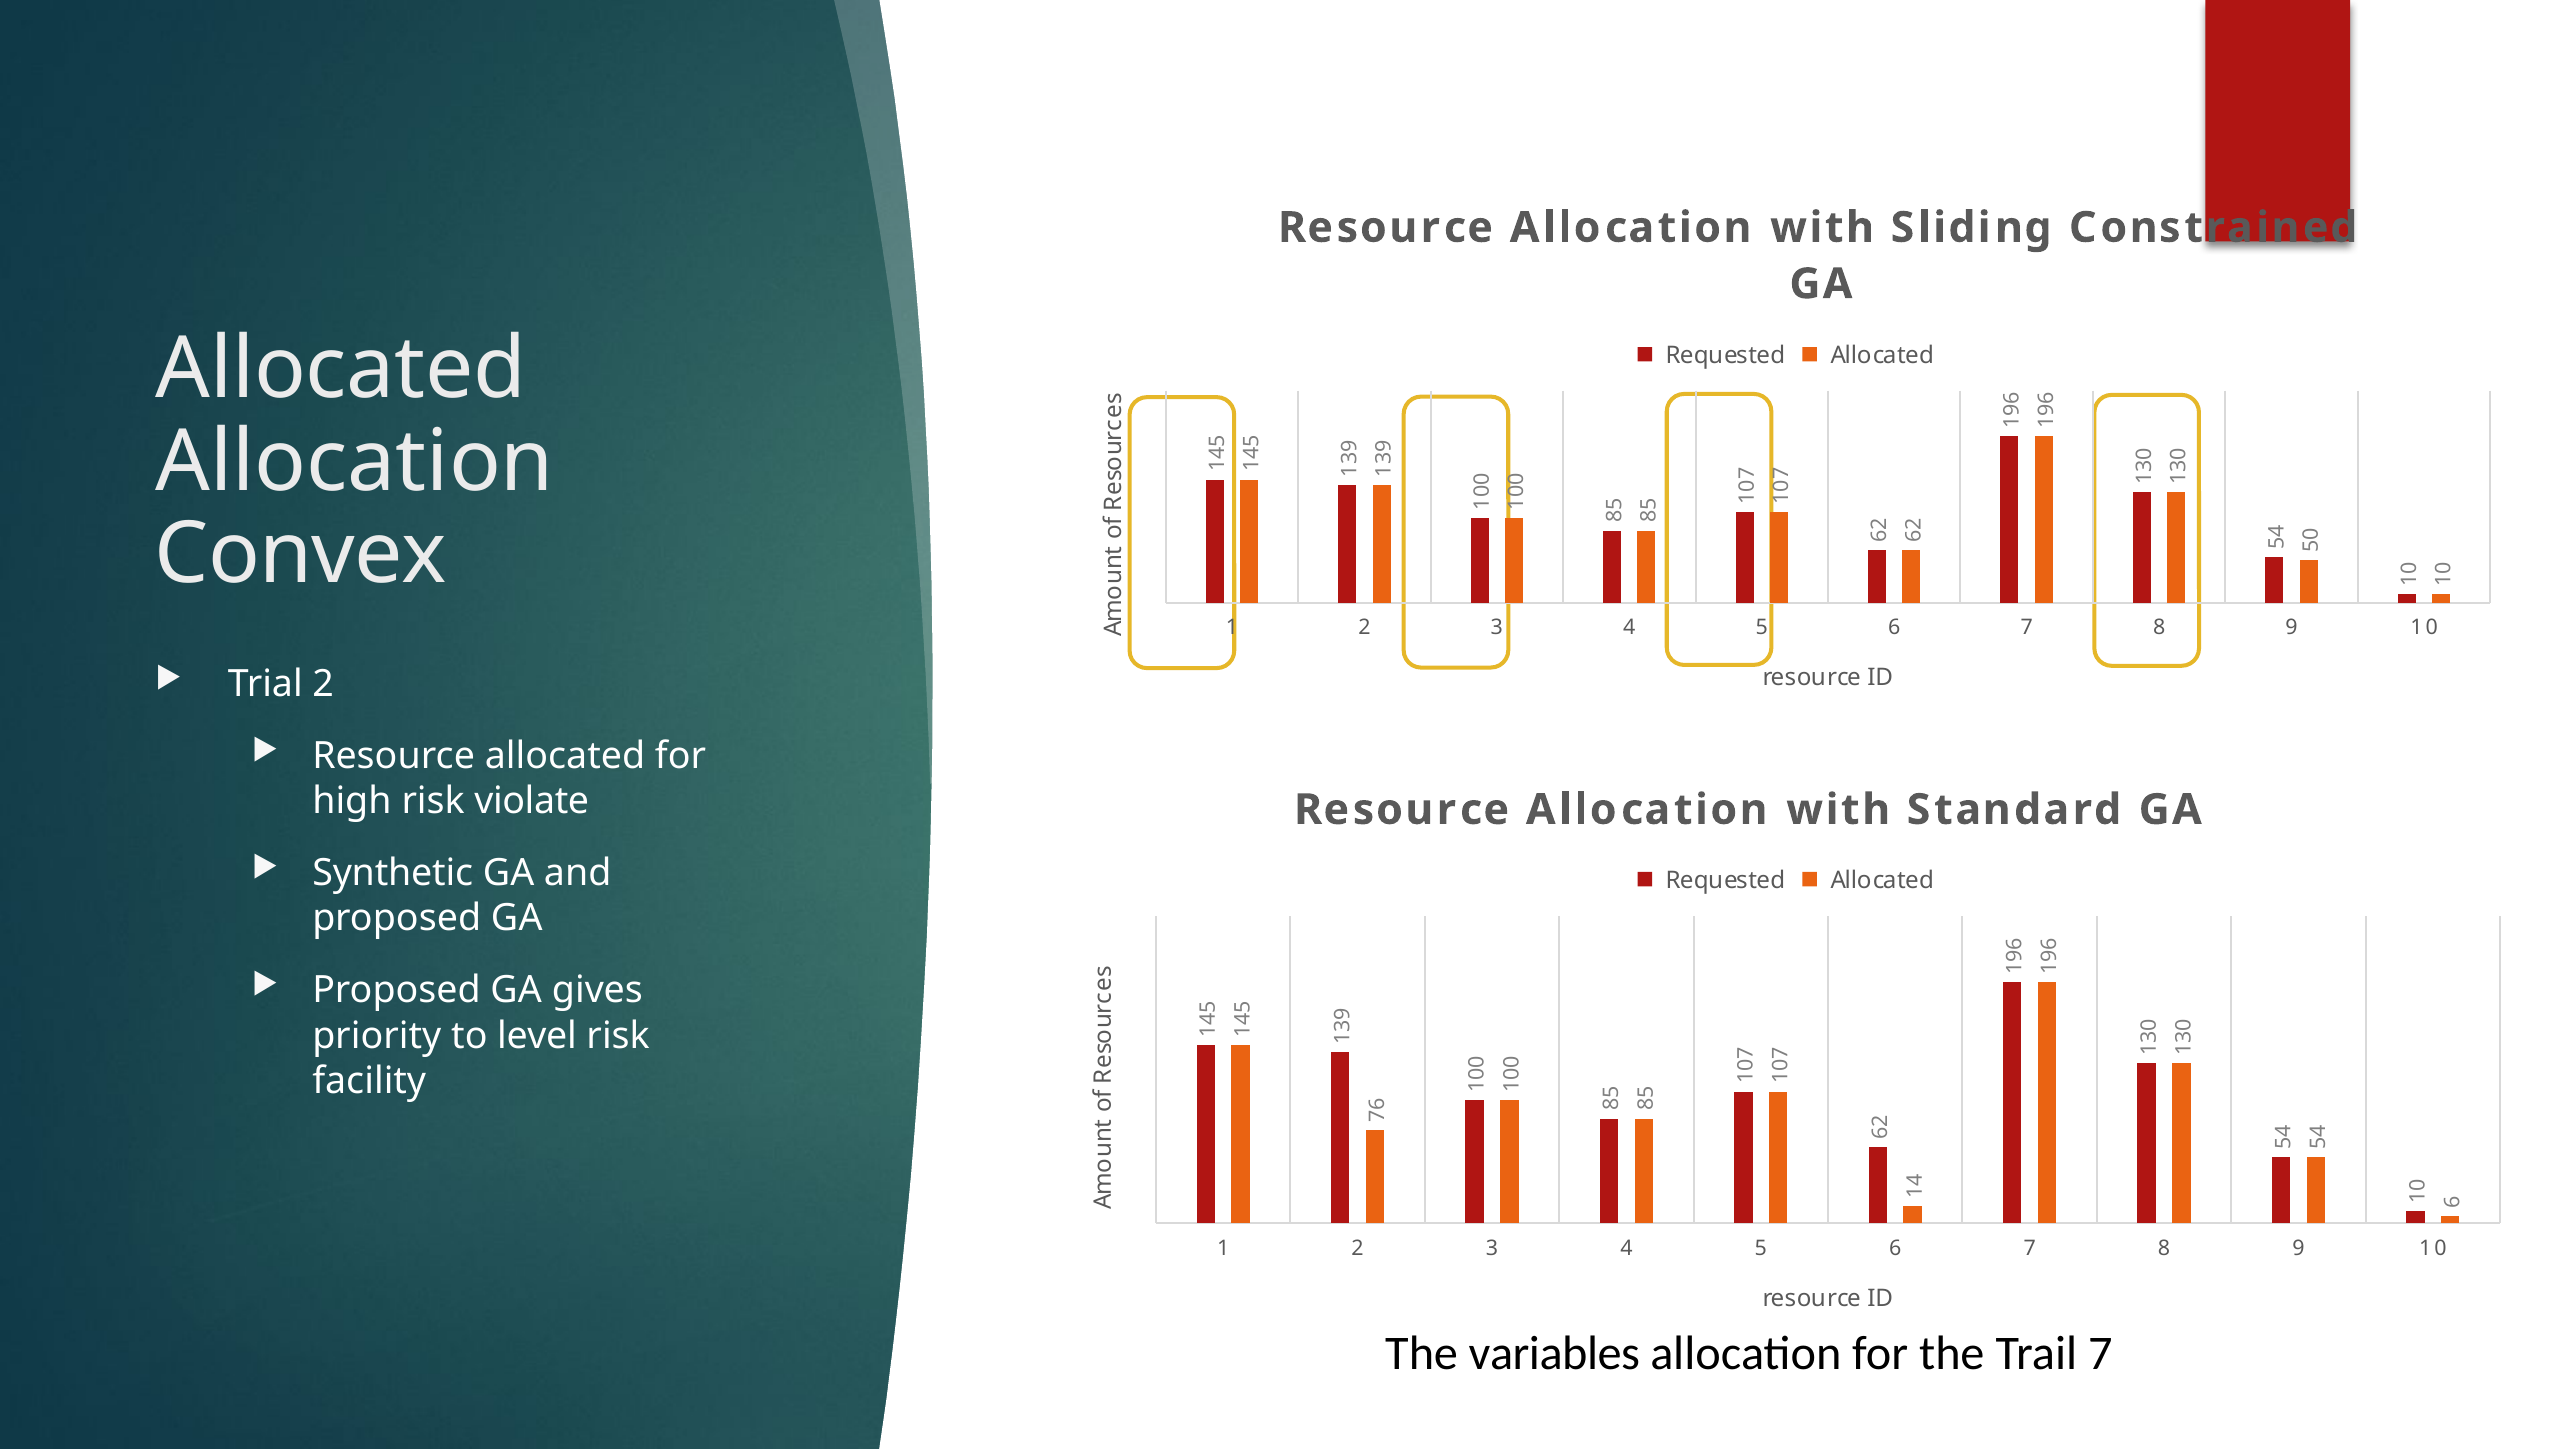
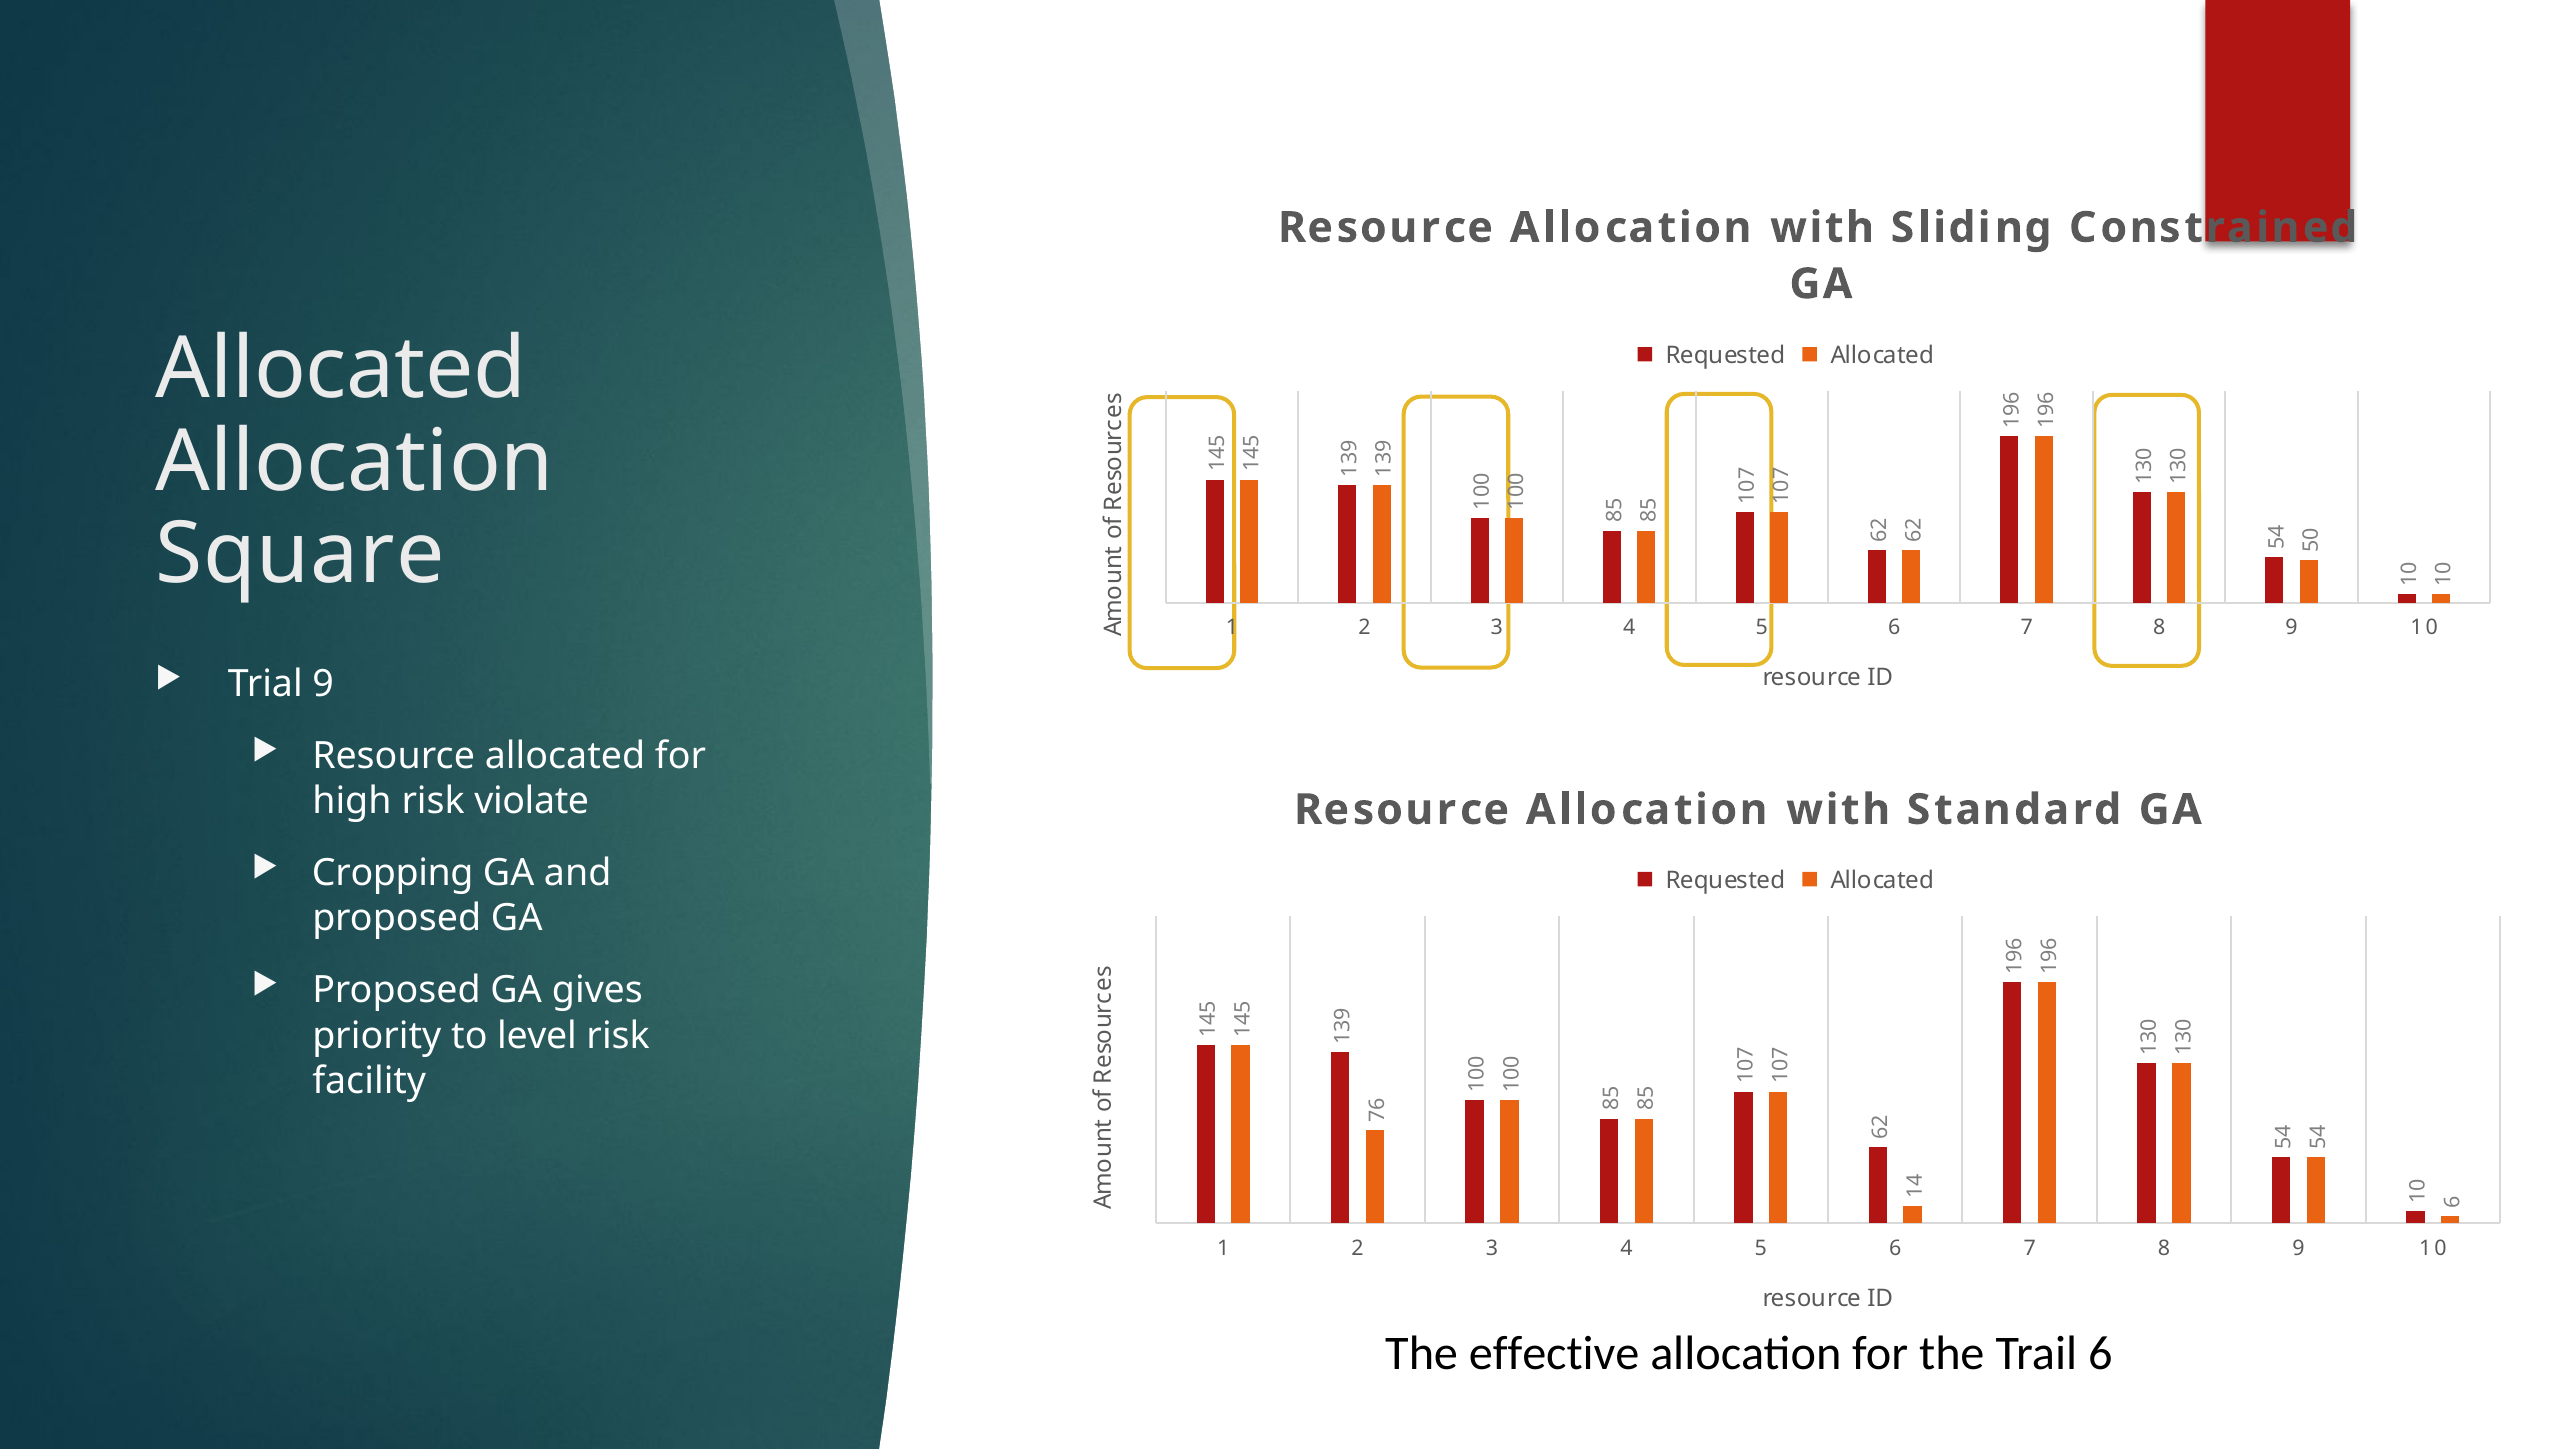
Convex: Convex -> Square
Trial 2: 2 -> 9
Synthetic: Synthetic -> Cropping
variables: variables -> effective
Trail 7: 7 -> 6
